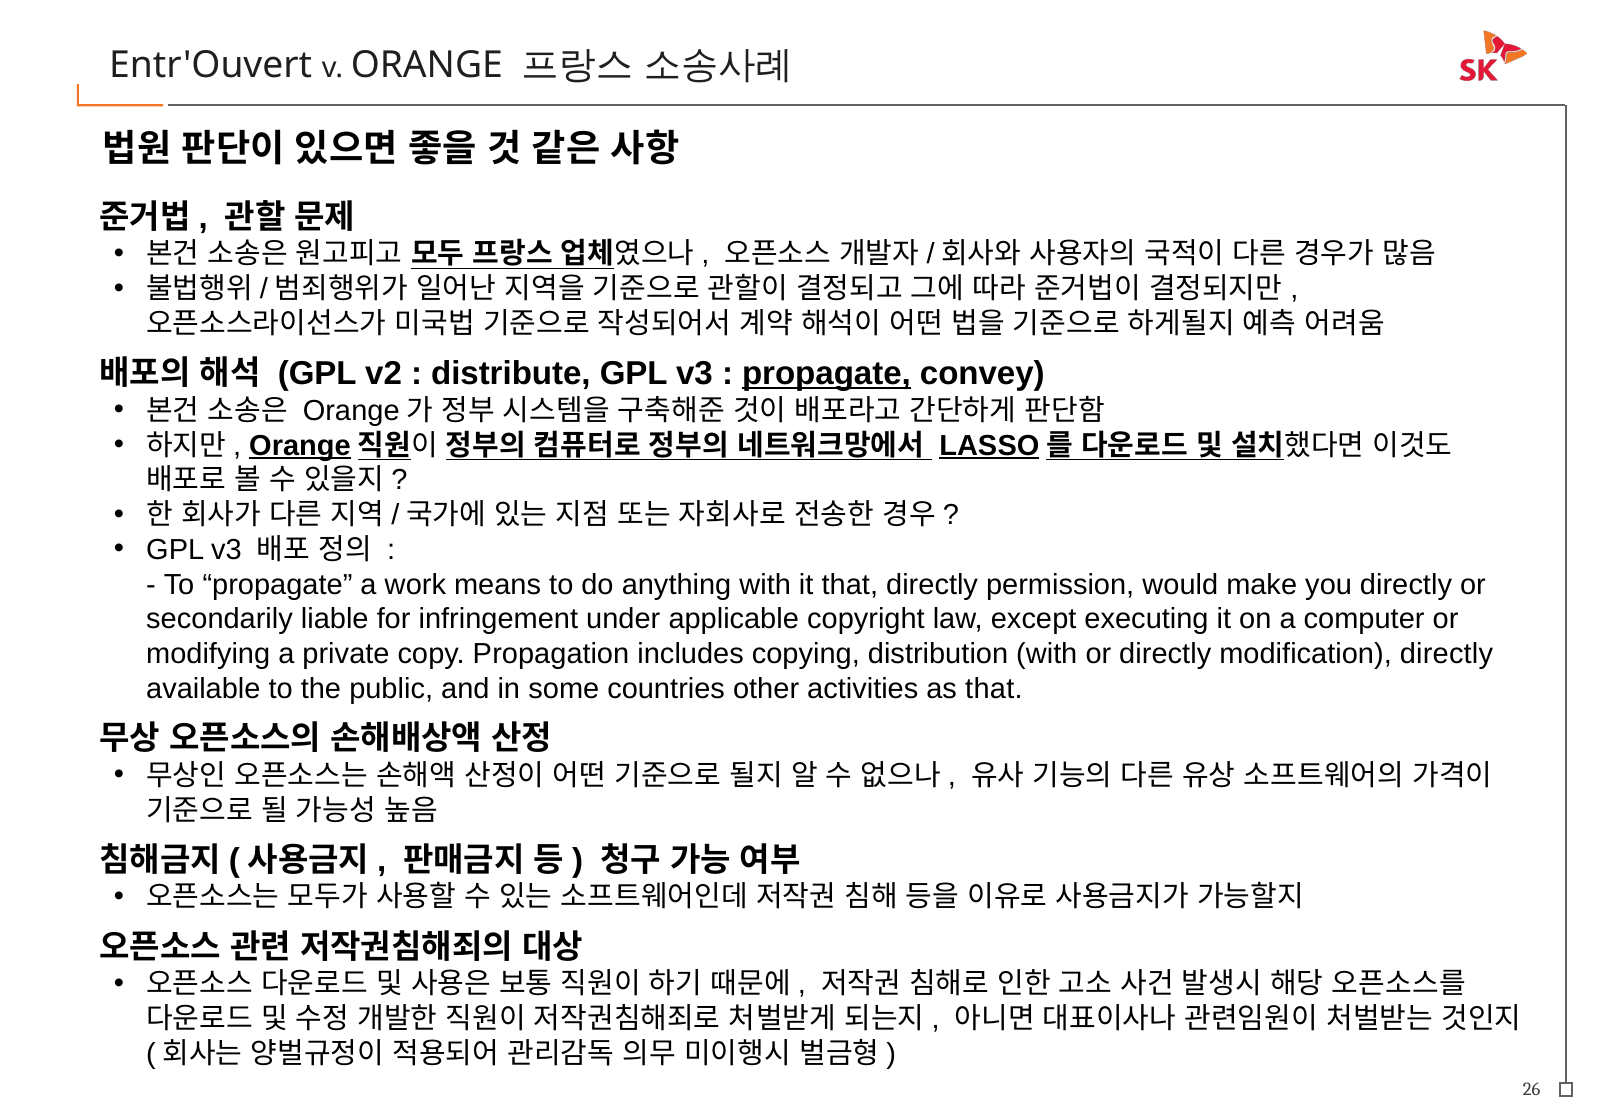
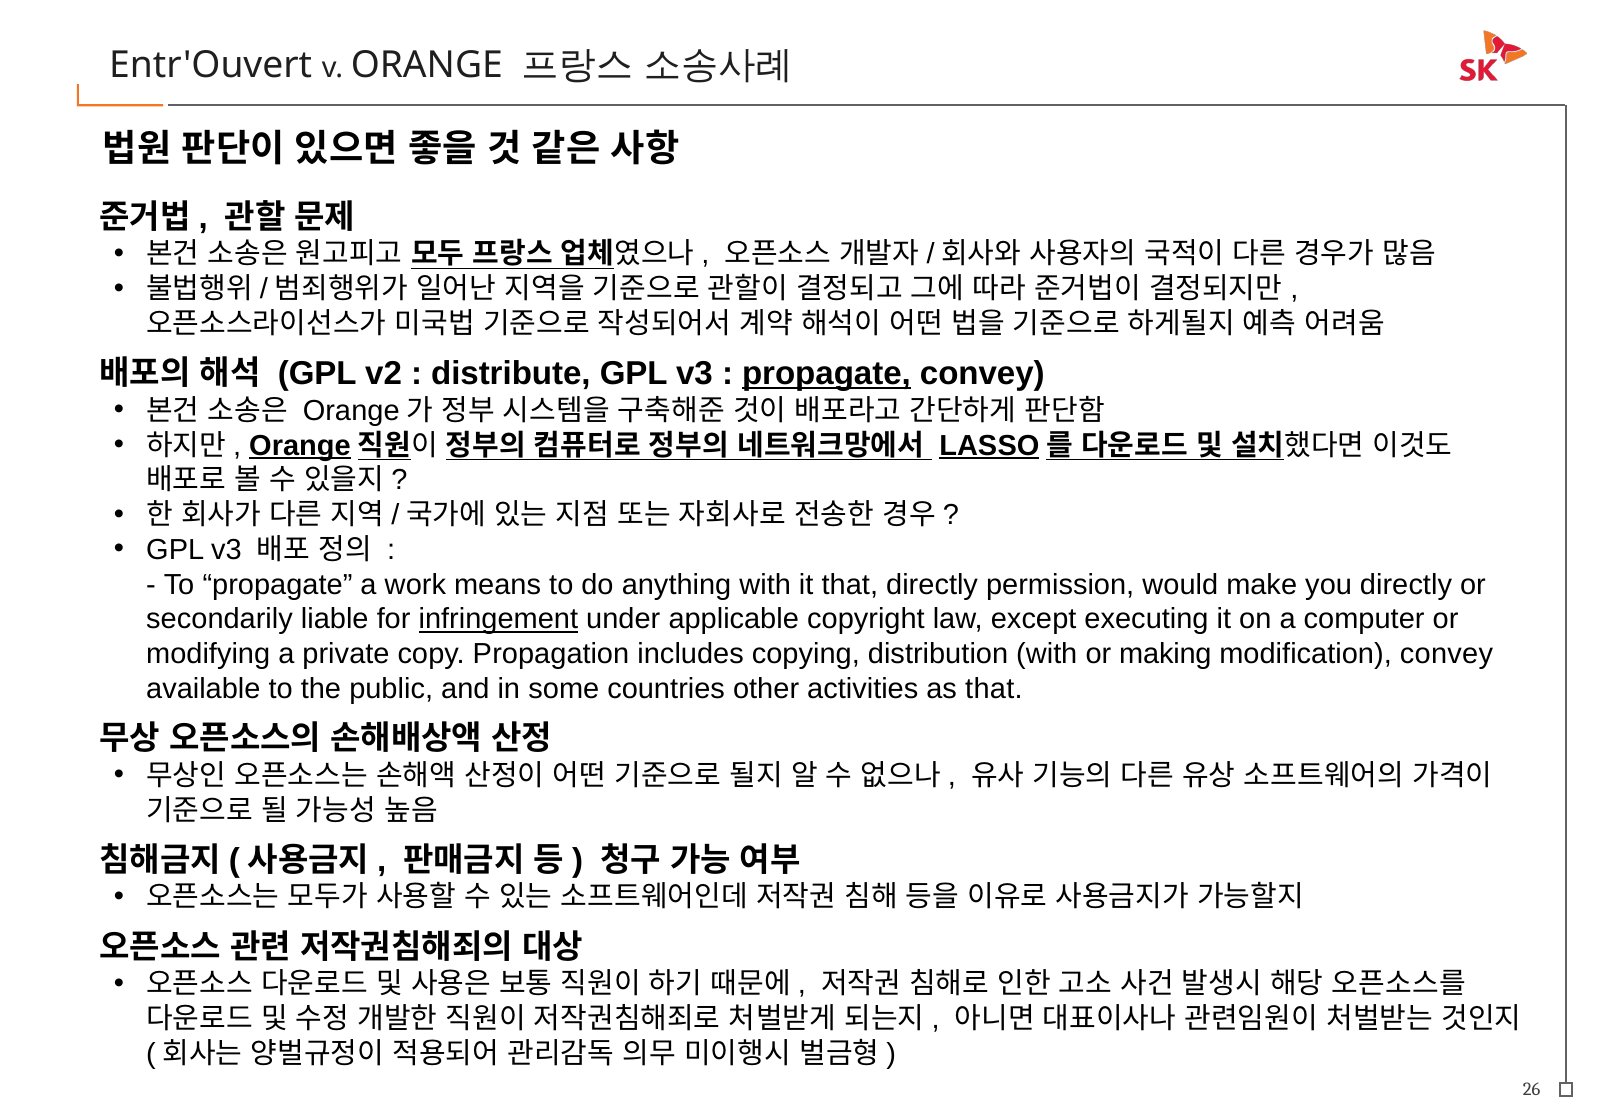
infringement underline: none -> present
or directly: directly -> making
modification directly: directly -> convey
